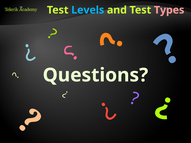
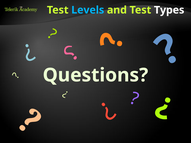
Types colour: pink -> white
